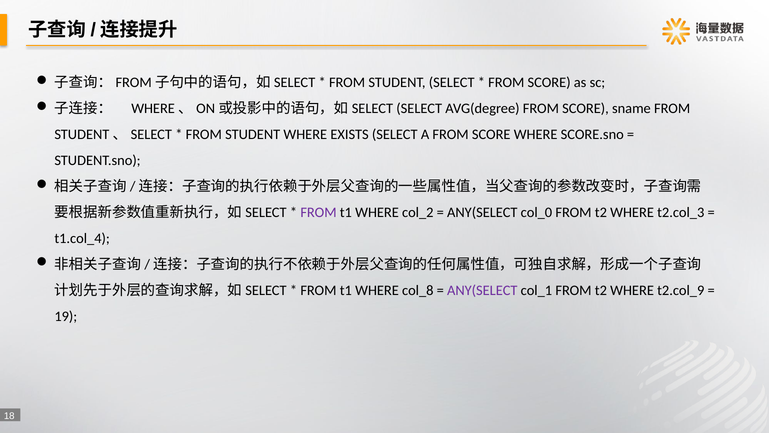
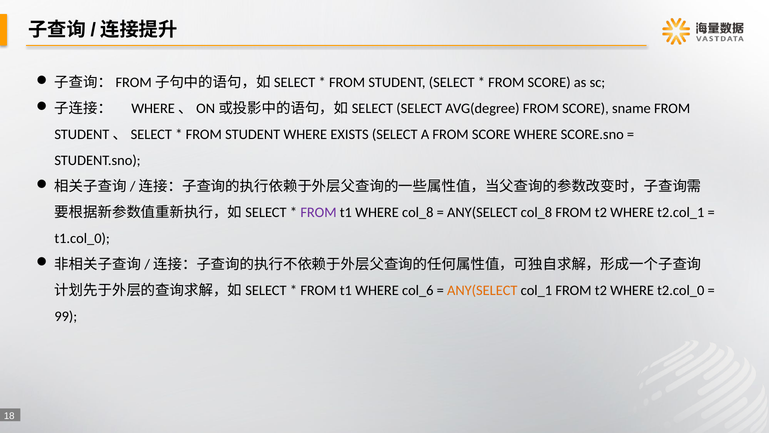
WHERE col_2: col_2 -> col_8
ANY(SELECT col_0: col_0 -> col_8
t2.col_3: t2.col_3 -> t2.col_1
t1.col_4: t1.col_4 -> t1.col_0
col_8: col_8 -> col_6
ANY(SELECT at (482, 290) colour: purple -> orange
t2.col_9: t2.col_9 -> t2.col_0
19: 19 -> 99
